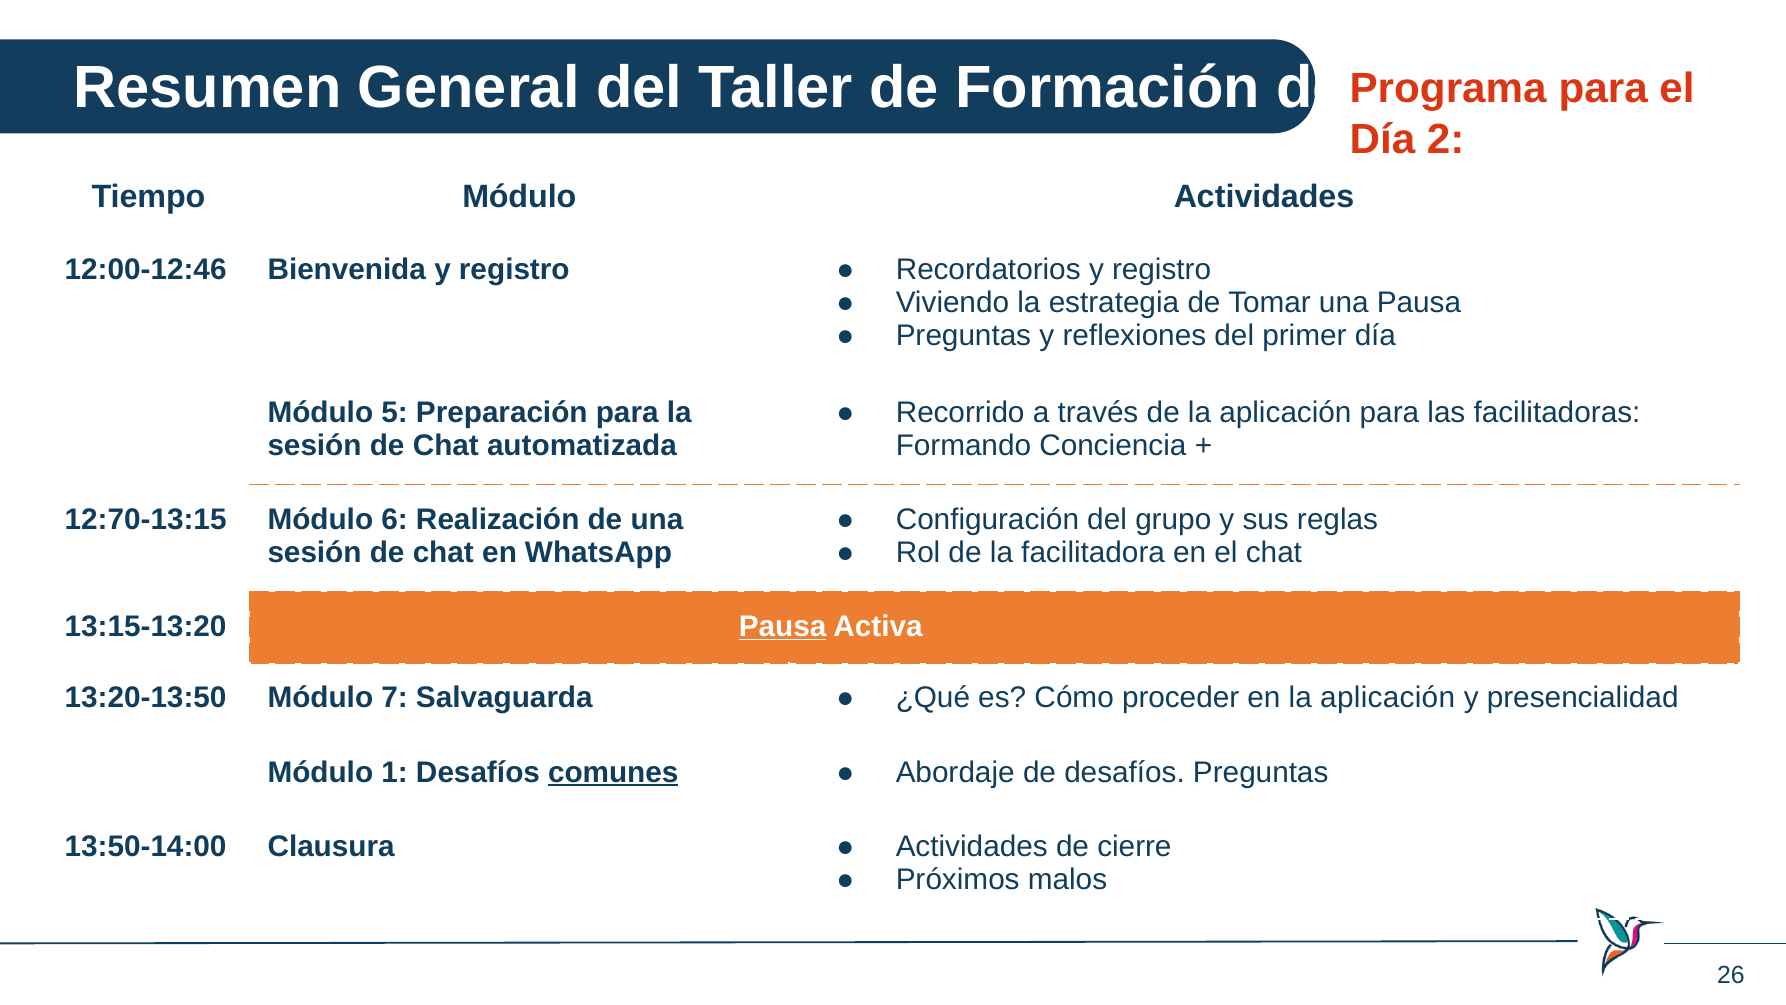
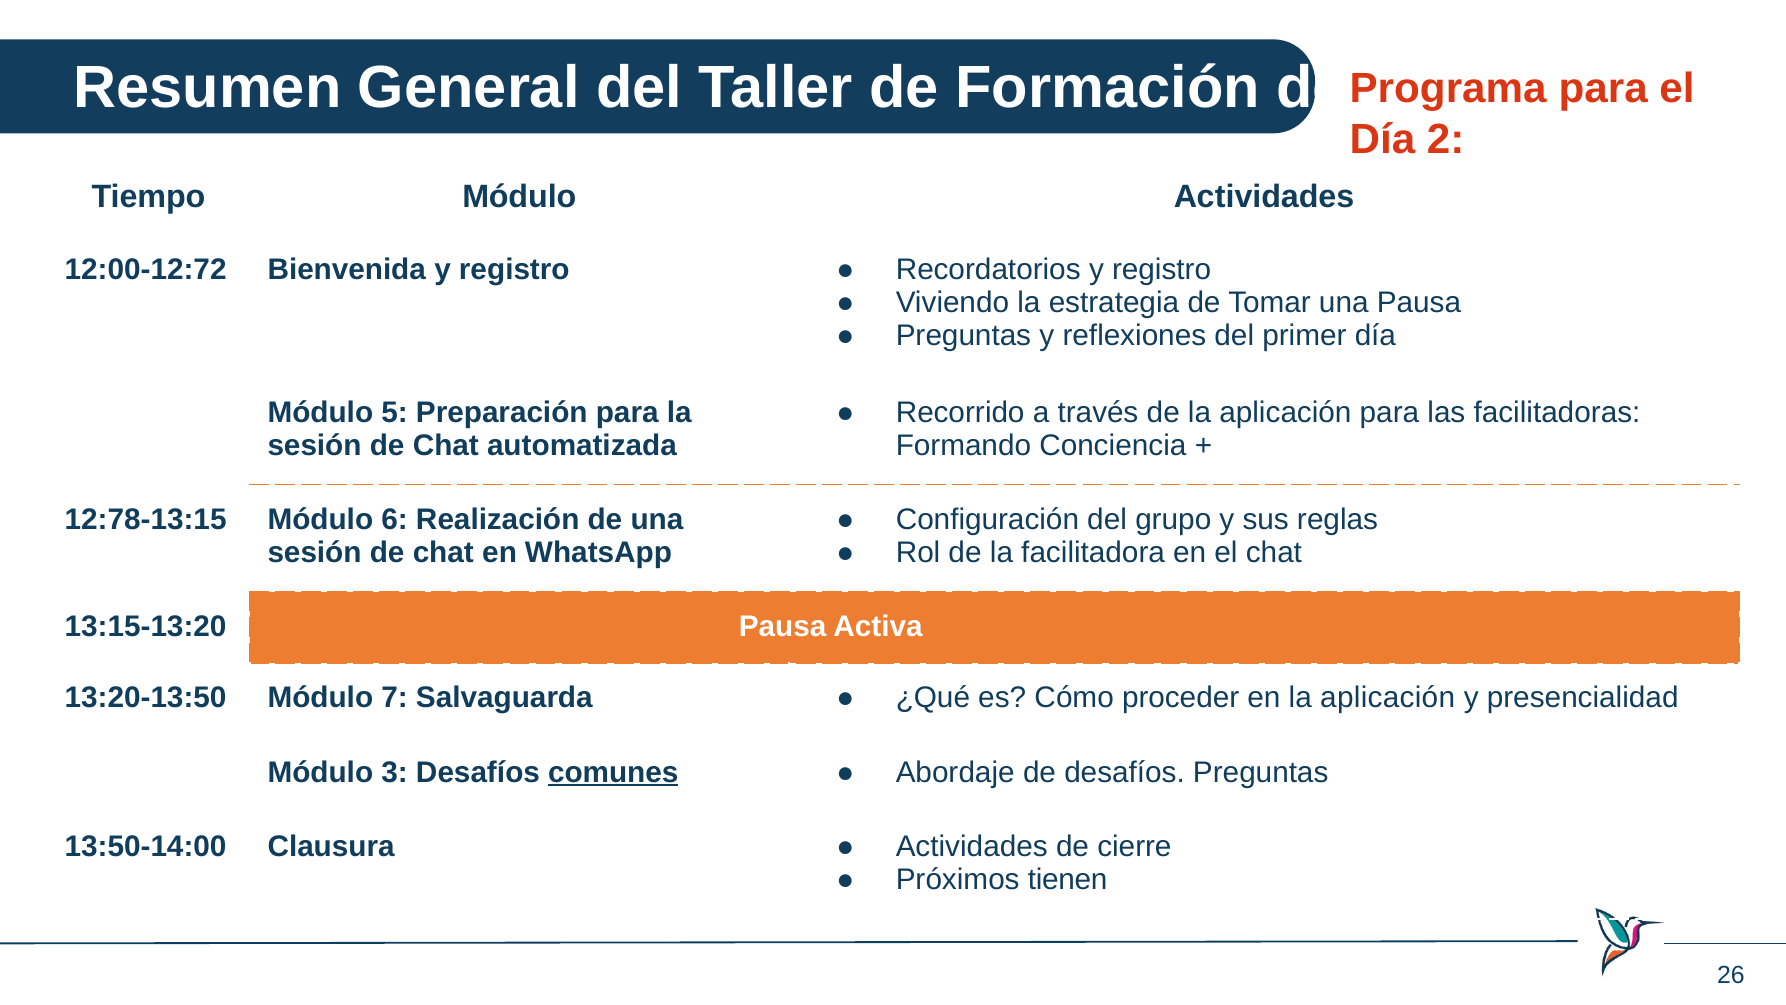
12:00-12:46: 12:00-12:46 -> 12:00-12:72
12:70-13:15: 12:70-13:15 -> 12:78-13:15
Pausa at (783, 626) underline: present -> none
1: 1 -> 3
malos: malos -> tienen
